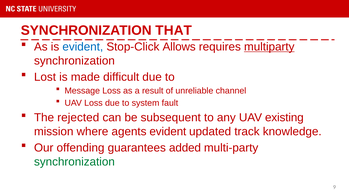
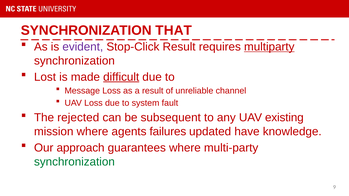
evident at (83, 47) colour: blue -> purple
Stop-Click Allows: Allows -> Result
difficult underline: none -> present
agents evident: evident -> failures
track: track -> have
offending: offending -> approach
guarantees added: added -> where
